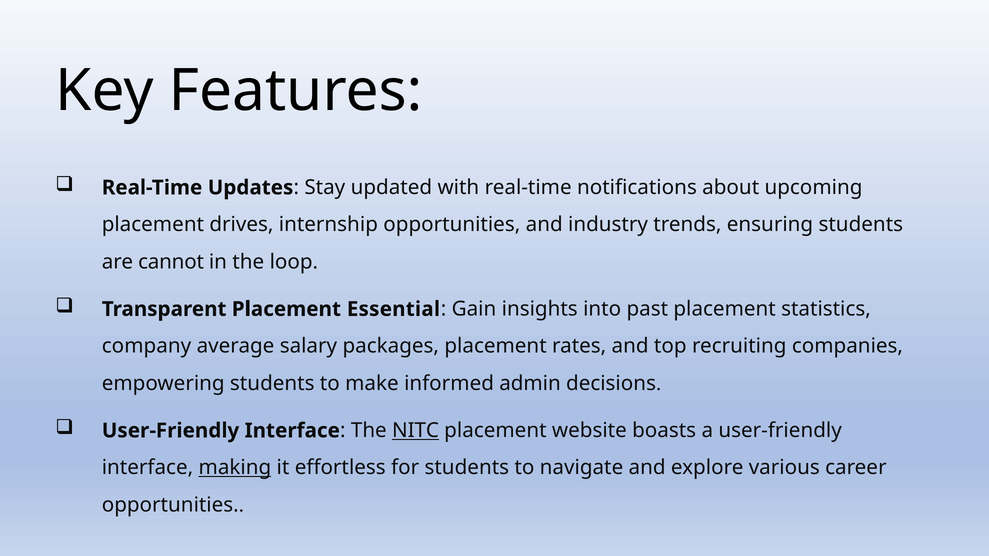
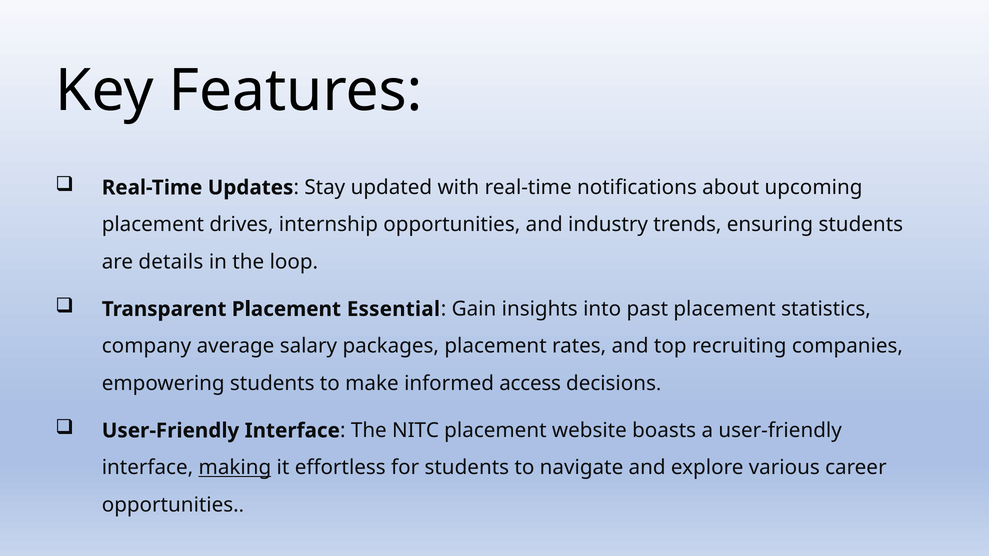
cannot: cannot -> details
admin: admin -> access
NITC underline: present -> none
